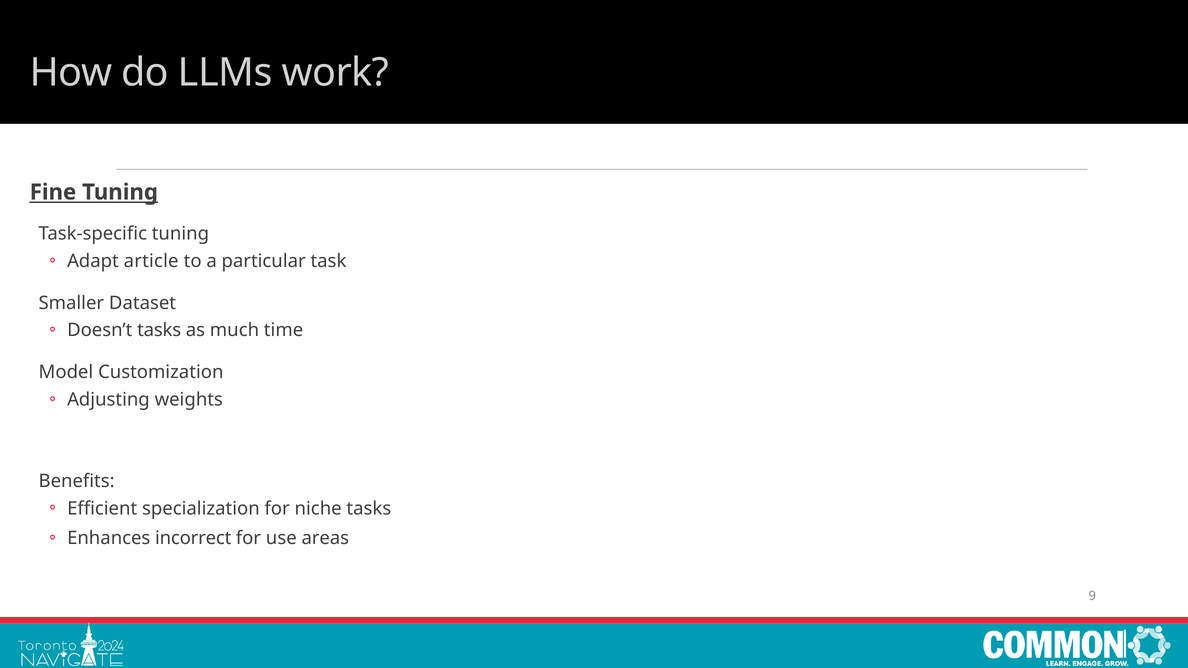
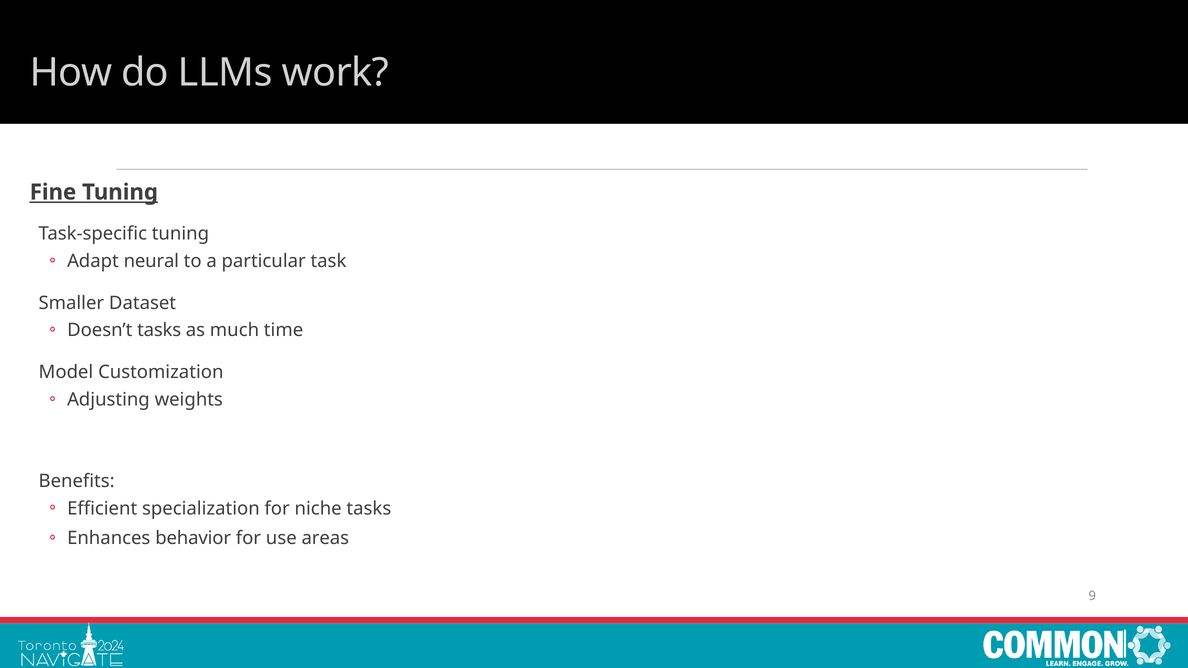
article: article -> neural
incorrect: incorrect -> behavior
